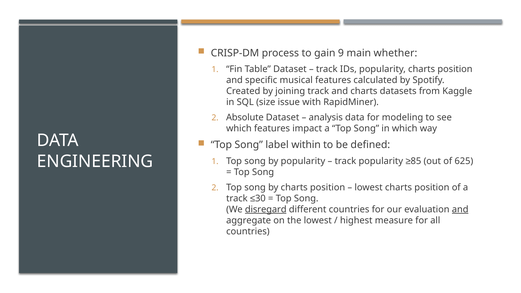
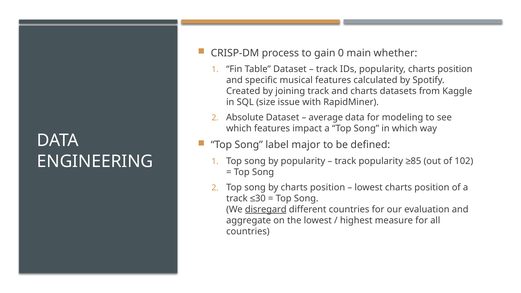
9: 9 -> 0
analysis: analysis -> average
within: within -> major
625: 625 -> 102
and at (460, 209) underline: present -> none
